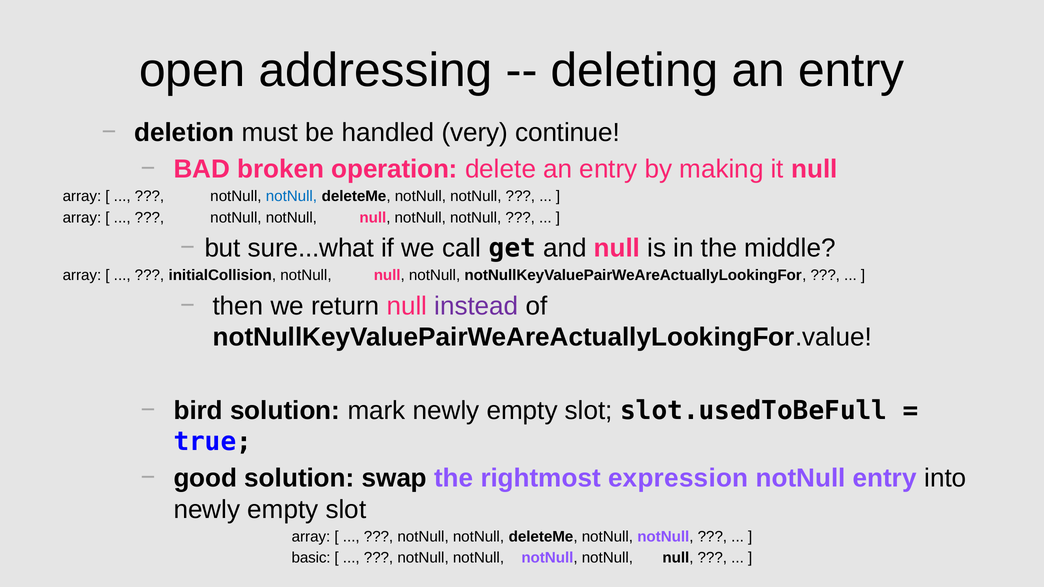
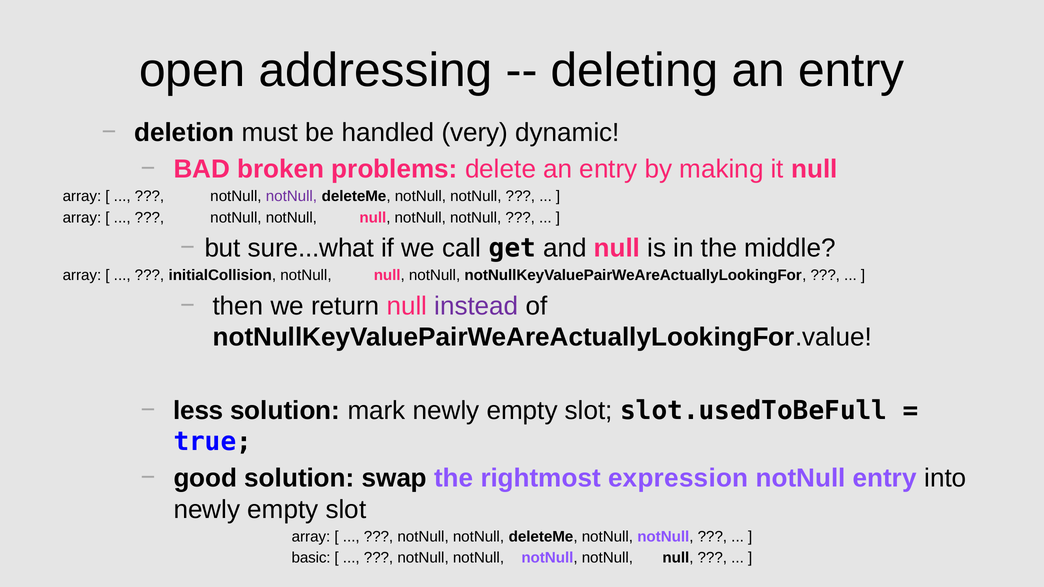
continue: continue -> dynamic
operation: operation -> problems
notNull at (291, 196) colour: blue -> purple
bird: bird -> less
